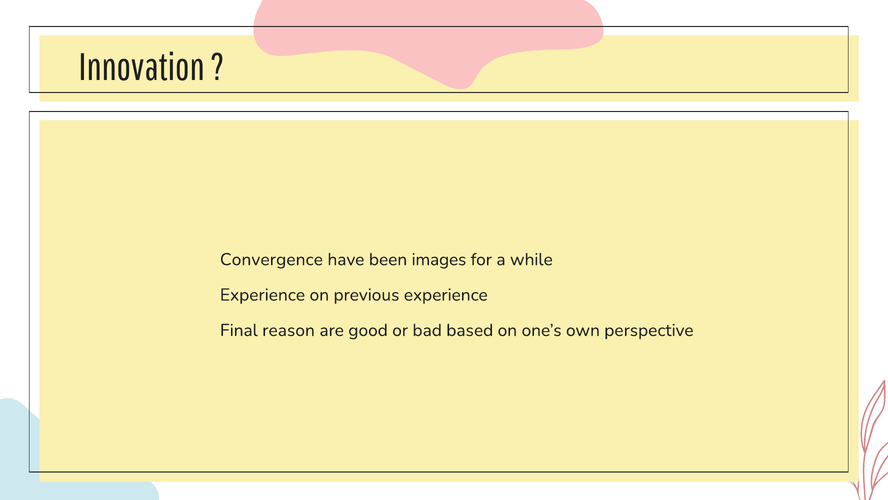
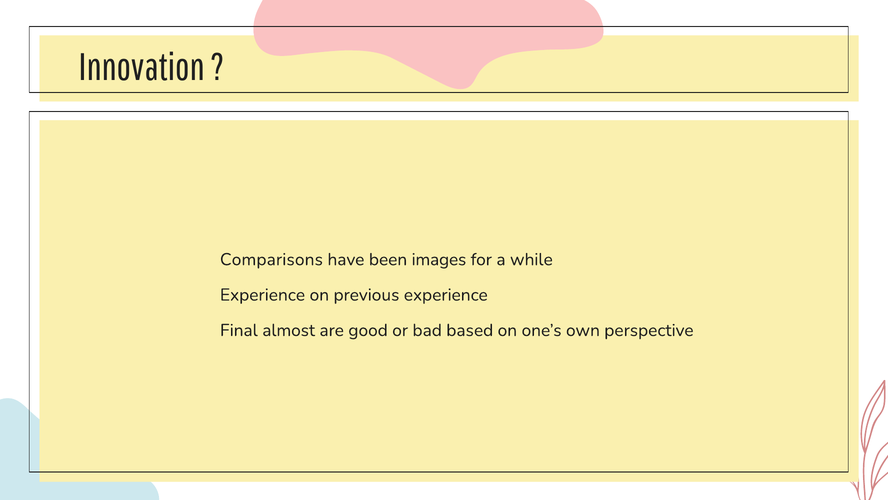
Convergence: Convergence -> Comparisons
reason: reason -> almost
